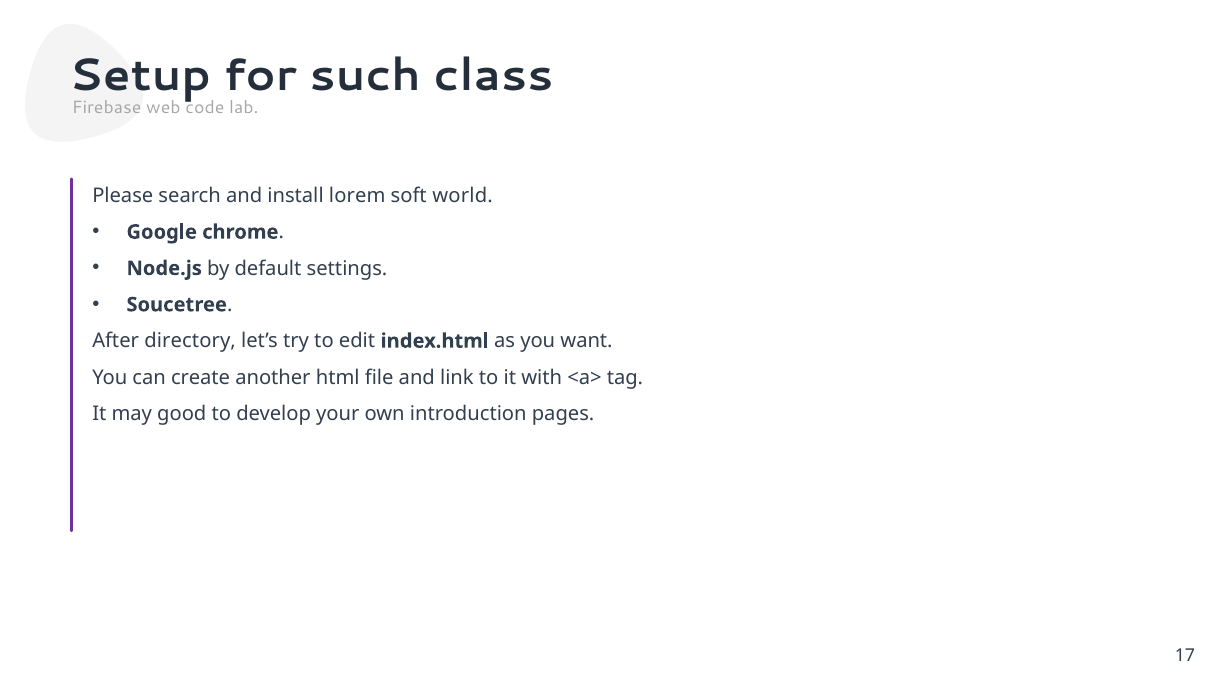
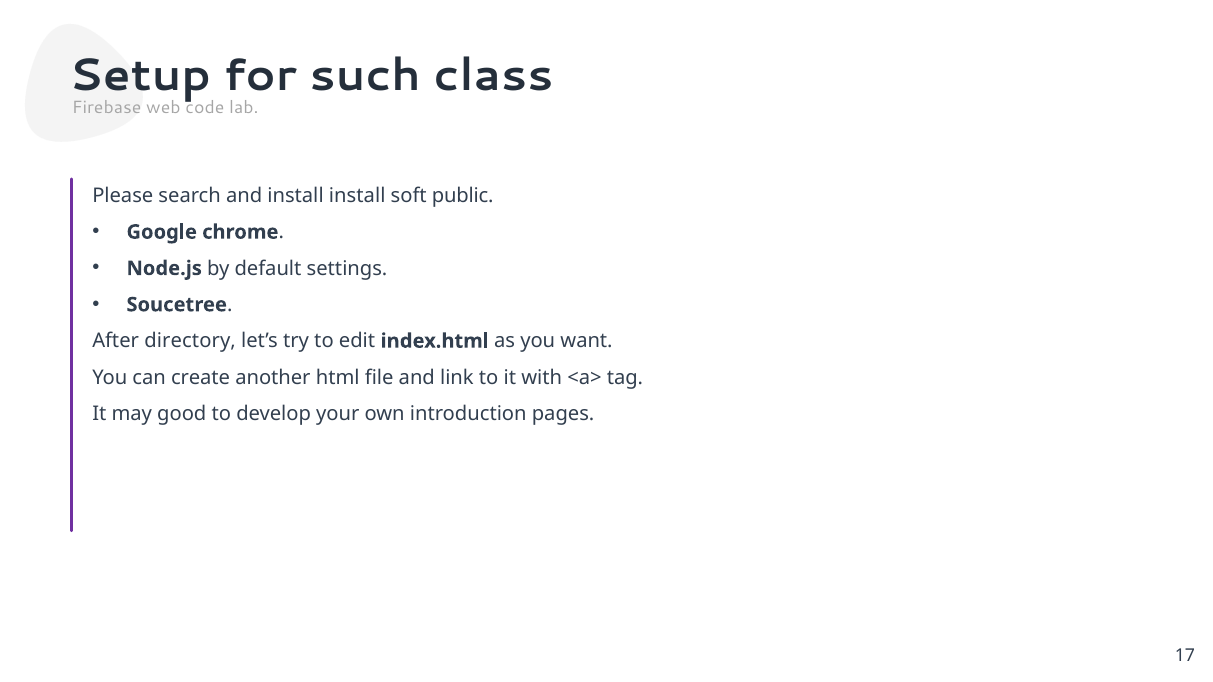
install lorem: lorem -> install
world: world -> public
